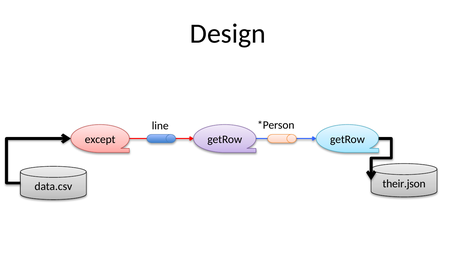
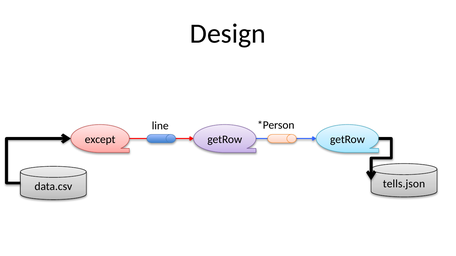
their.json: their.json -> tells.json
